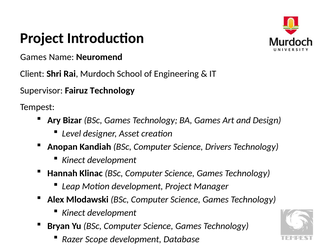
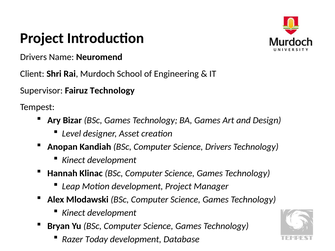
Games at (33, 57): Games -> Drivers
Scope: Scope -> Today
